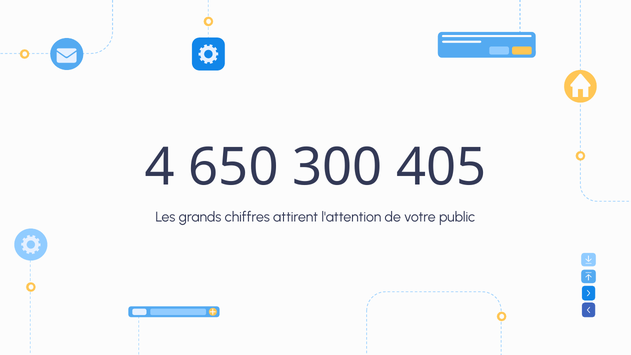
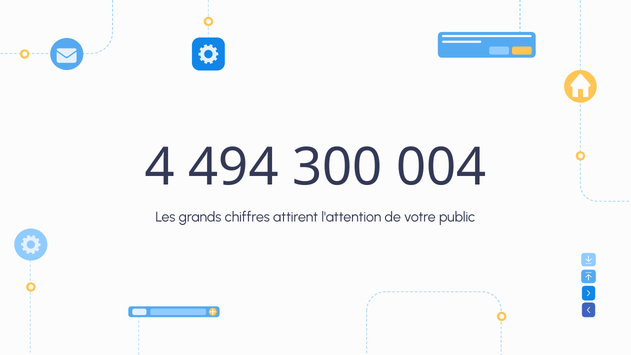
650: 650 -> 494
405: 405 -> 004
